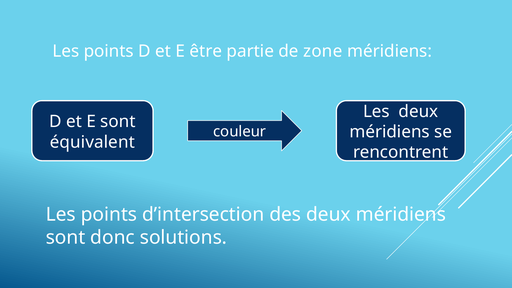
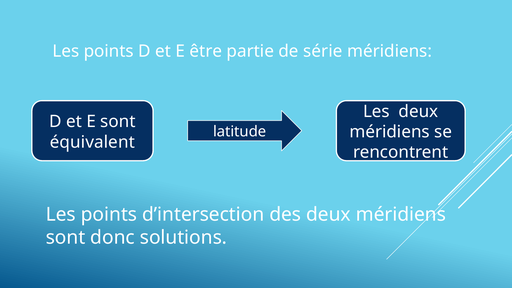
zone: zone -> série
couleur: couleur -> latitude
